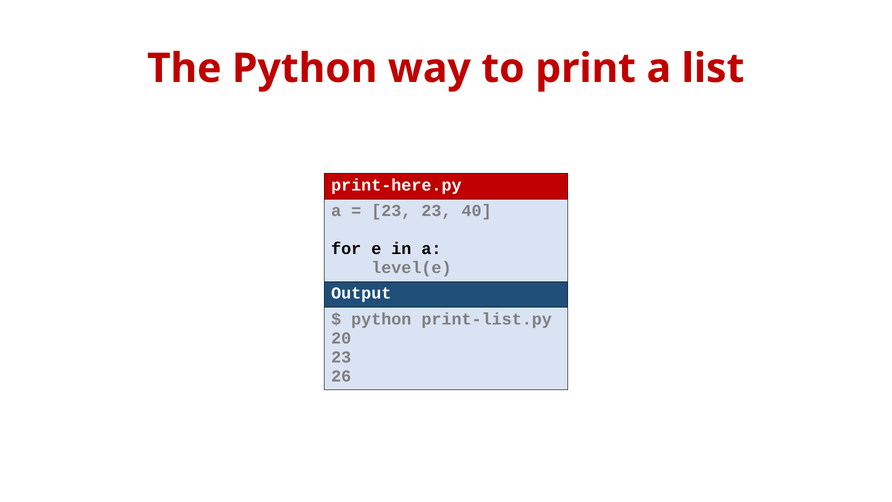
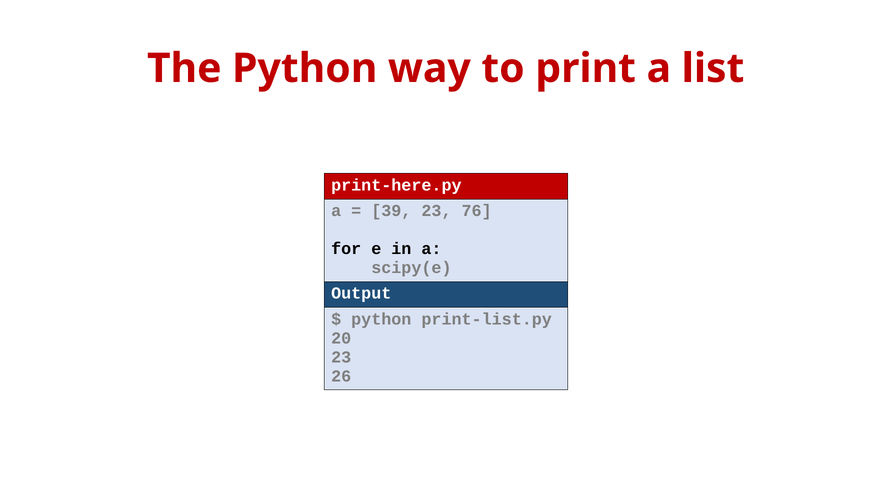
23 at (391, 211): 23 -> 39
40: 40 -> 76
level(e: level(e -> scipy(e
